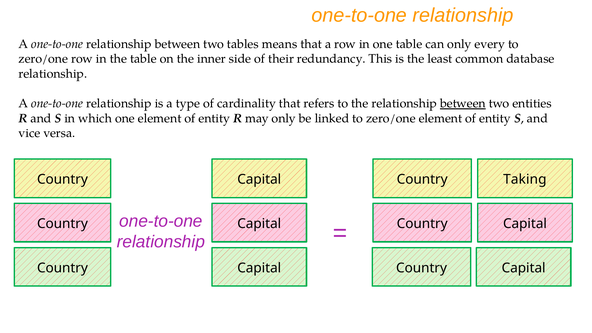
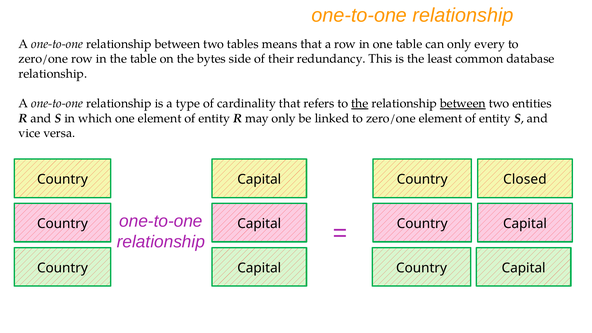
inner: inner -> bytes
the at (360, 104) underline: none -> present
Taking: Taking -> Closed
